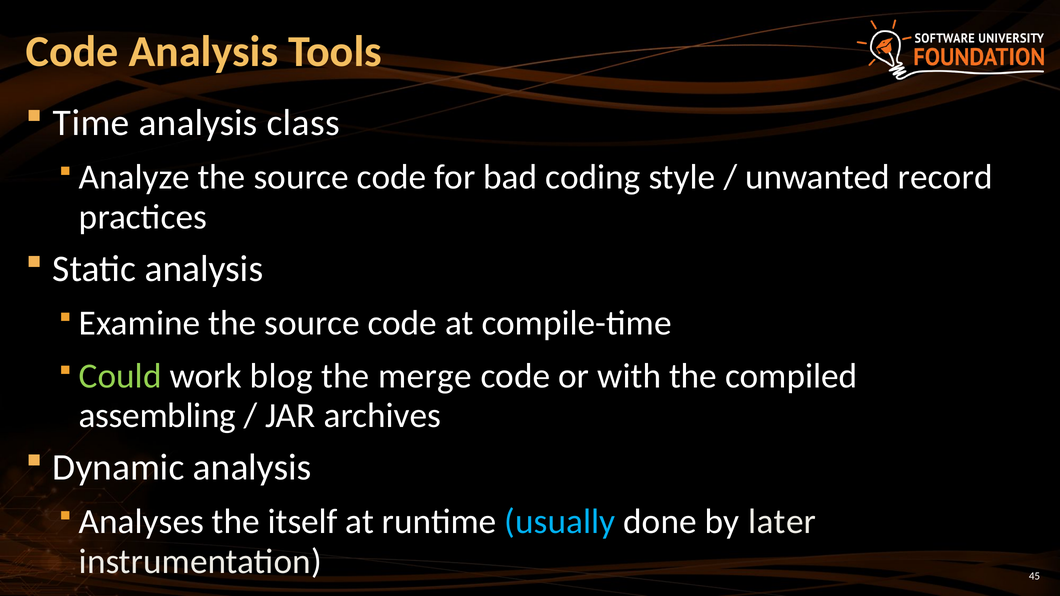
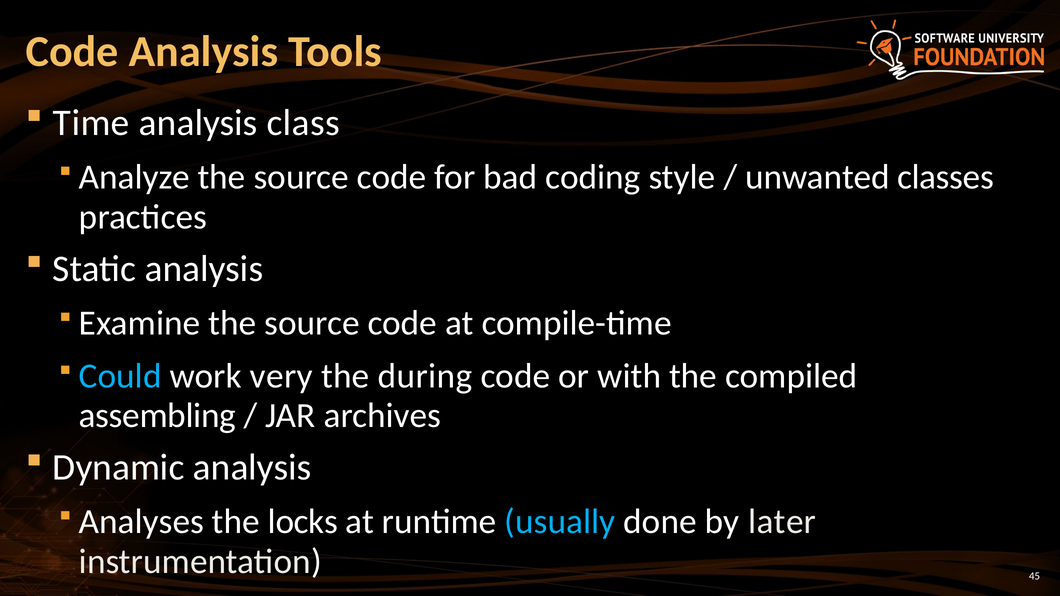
record: record -> classes
Could colour: light green -> light blue
blog: blog -> very
merge: merge -> during
itself: itself -> locks
